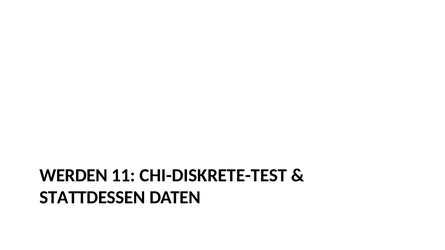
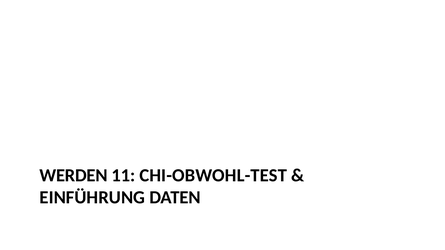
CHI-DISKRETE-TEST: CHI-DISKRETE-TEST -> CHI-OBWOHL-TEST
STATTDESSEN: STATTDESSEN -> EINFÜHRUNG
